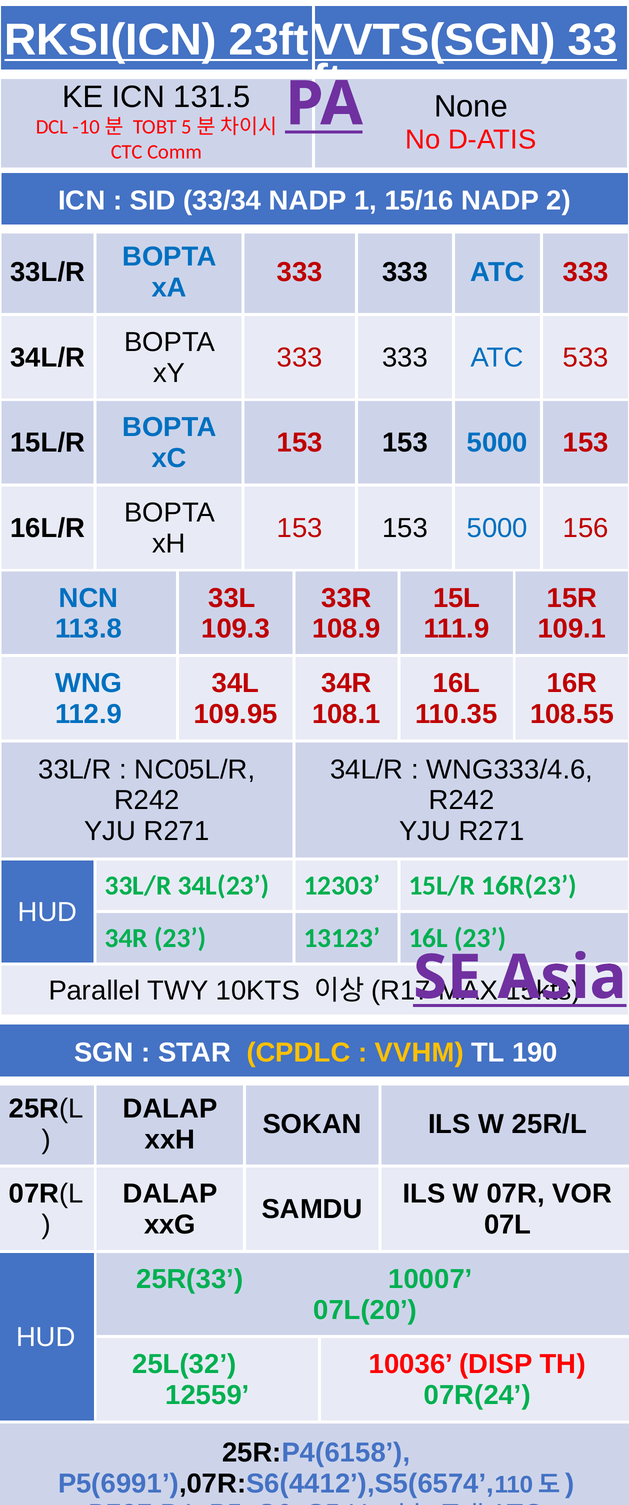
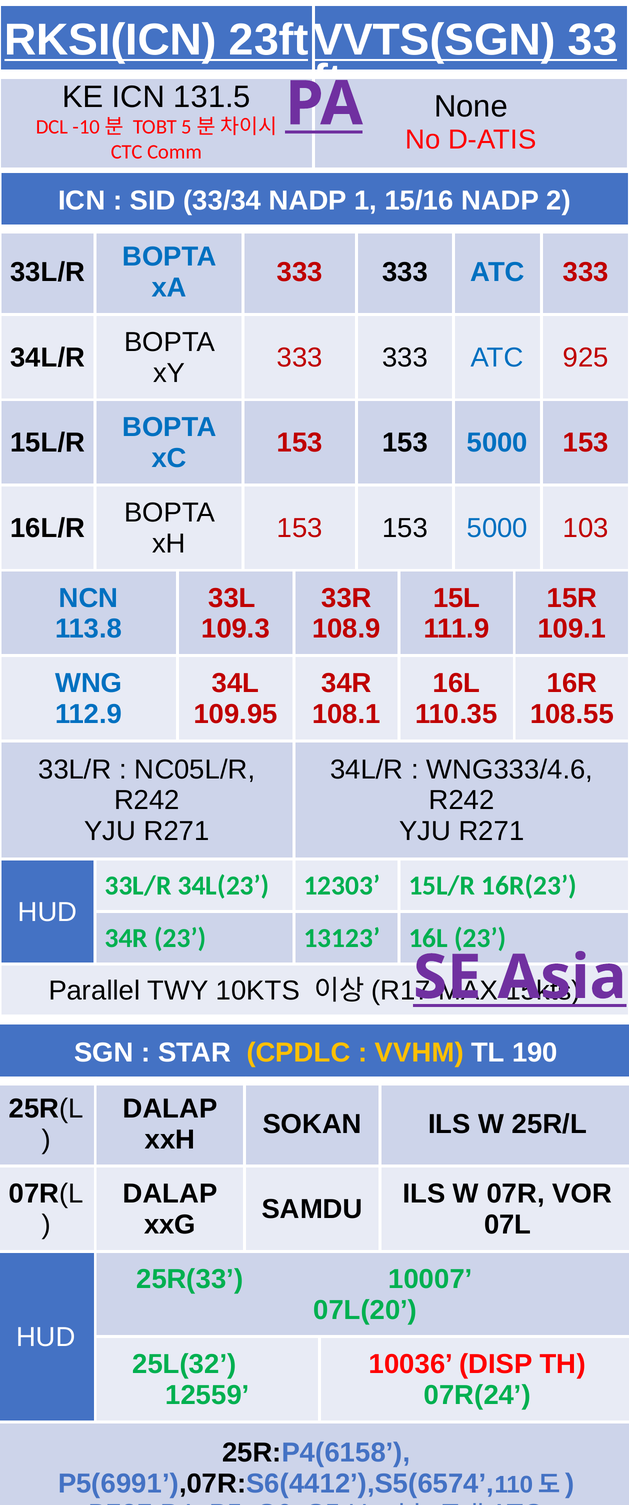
533: 533 -> 925
156: 156 -> 103
